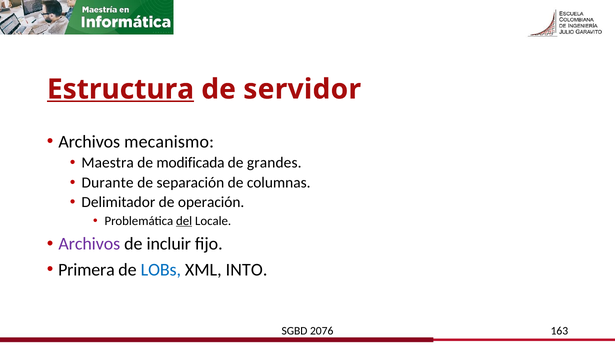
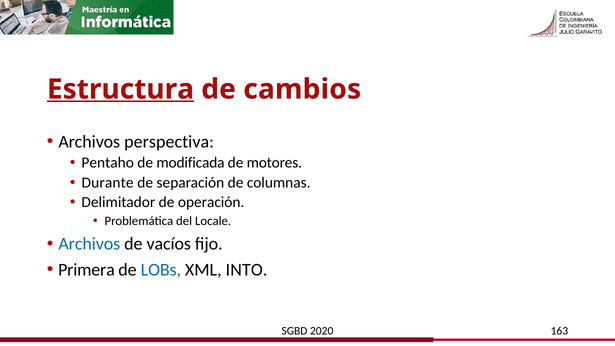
servidor: servidor -> cambios
mecanismo: mecanismo -> perspectiva
Maestra: Maestra -> Pentaho
grandes: grandes -> motores
del underline: present -> none
Archivos at (89, 244) colour: purple -> blue
incluir: incluir -> vacíos
2076: 2076 -> 2020
